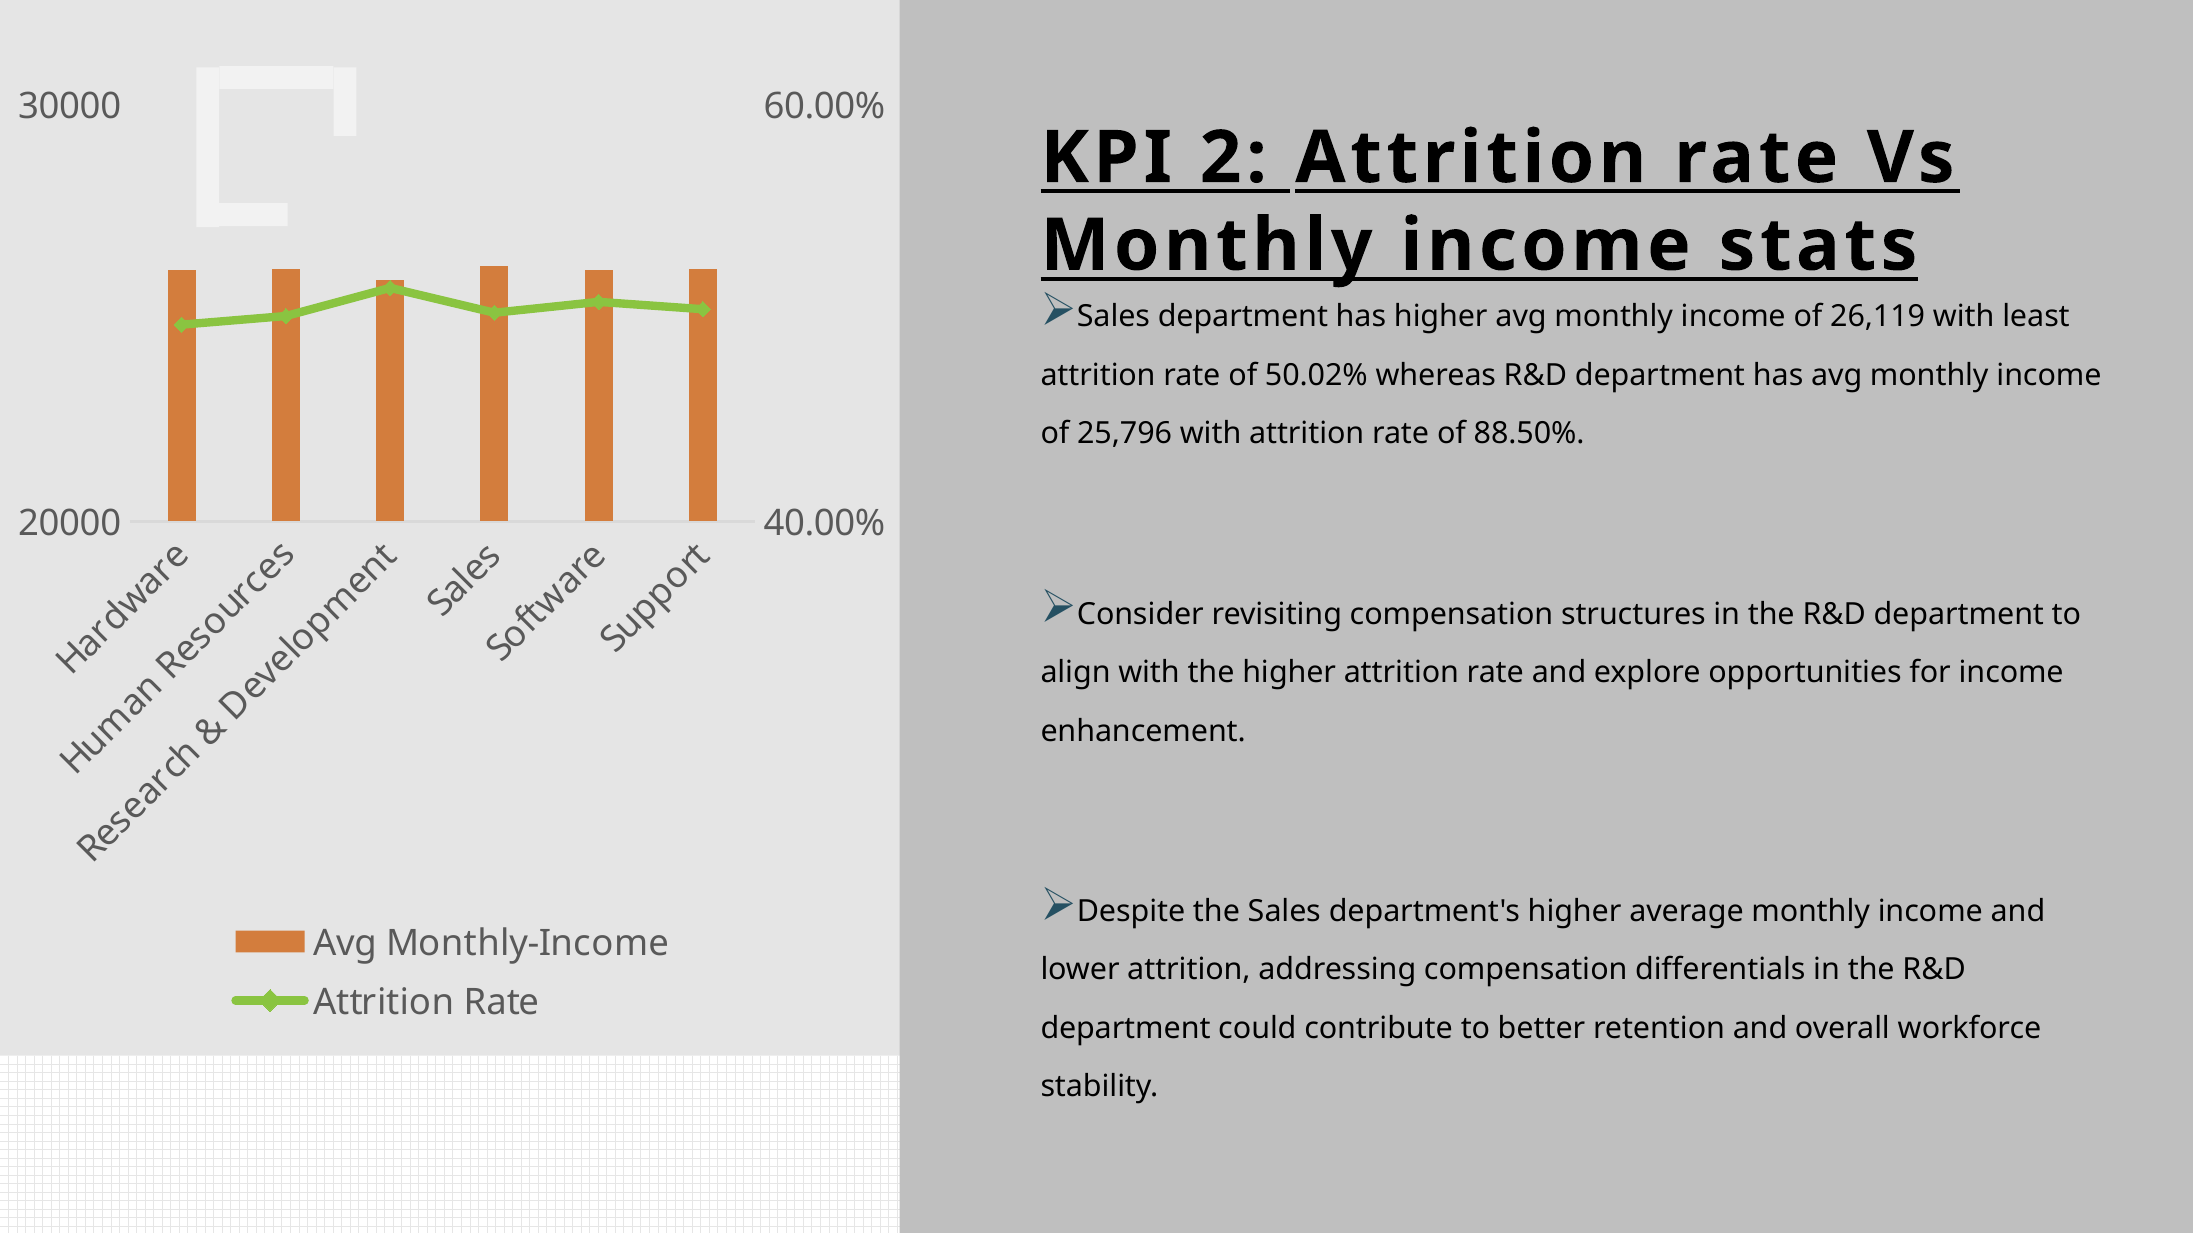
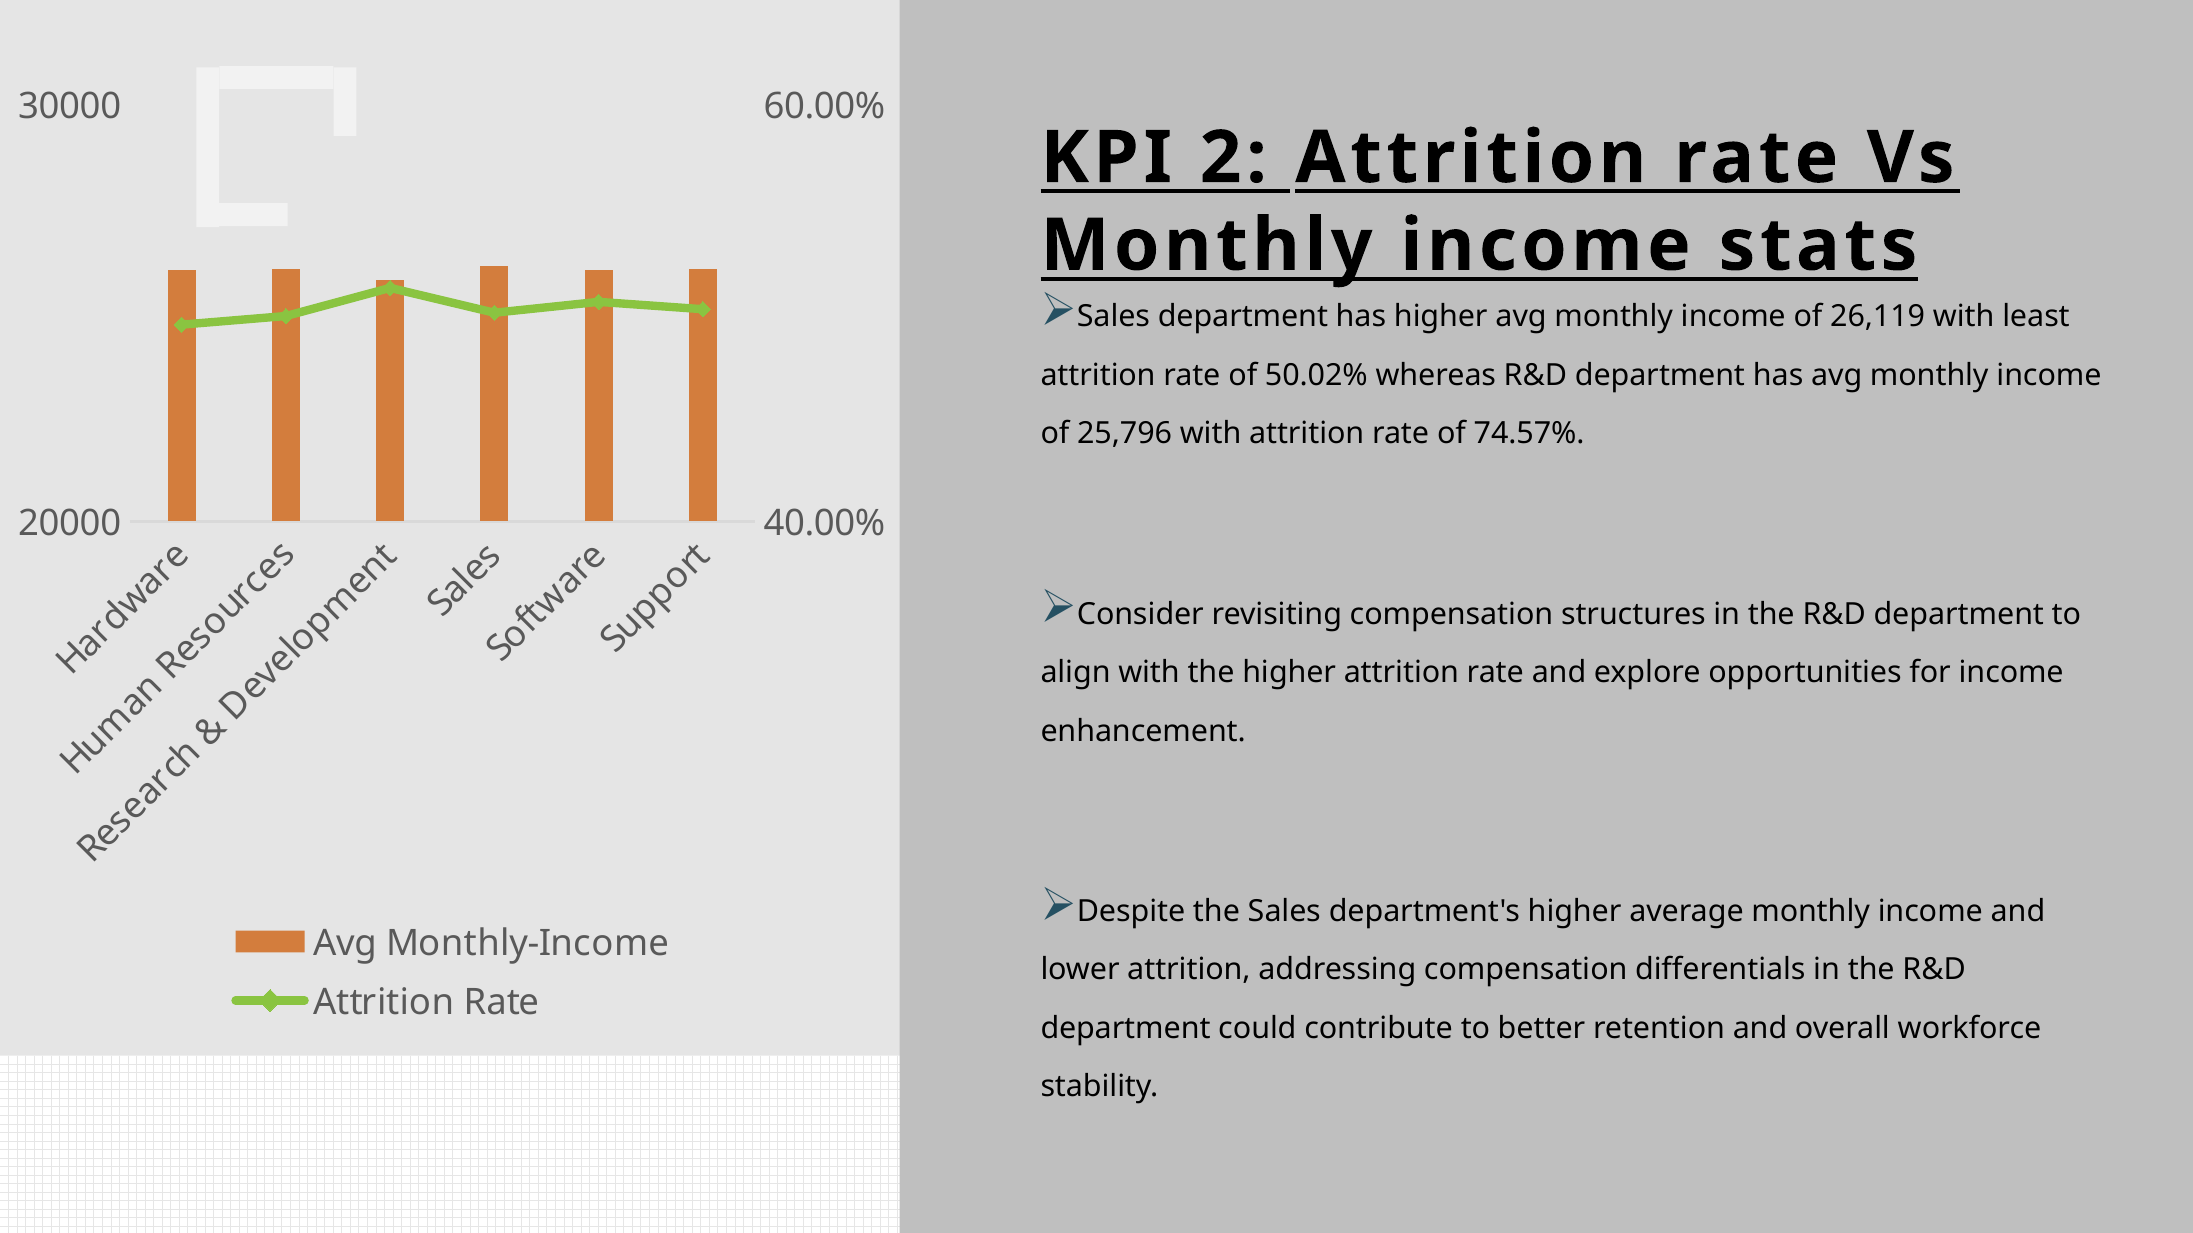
88.50%: 88.50% -> 74.57%
